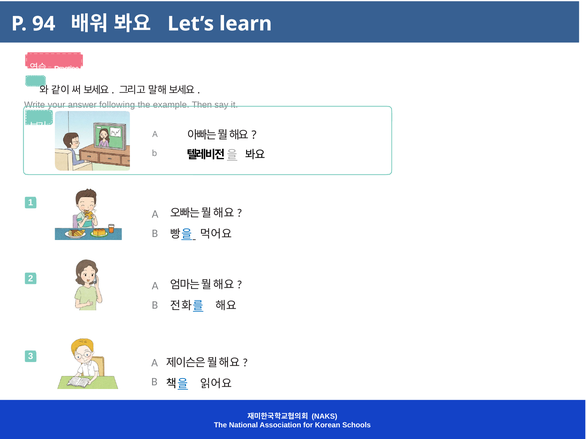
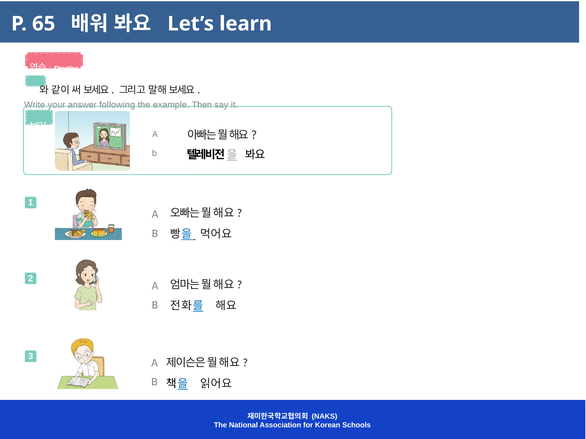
94: 94 -> 65
